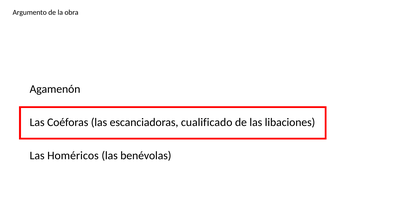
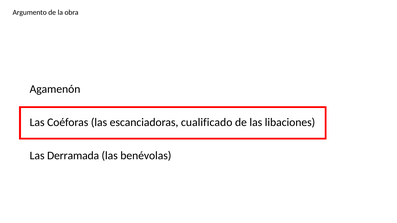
Homéricos: Homéricos -> Derramada
